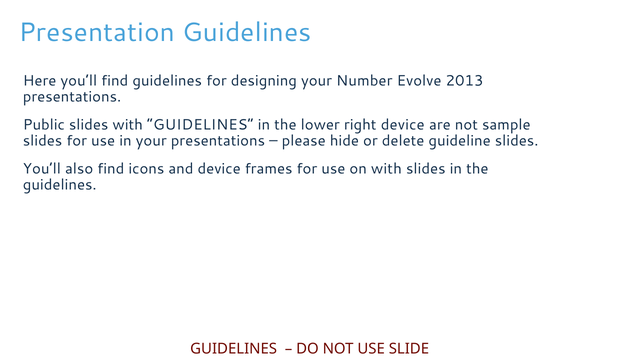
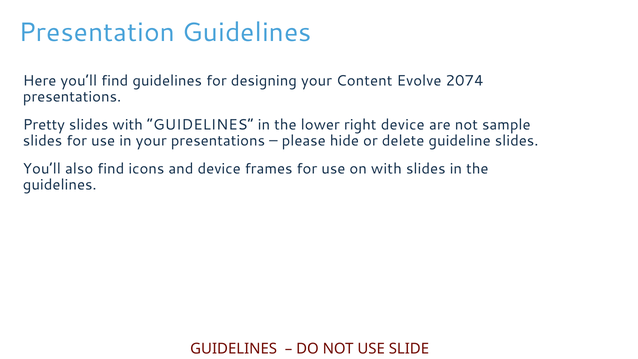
Number: Number -> Content
2013: 2013 -> 2074
Public: Public -> Pretty
